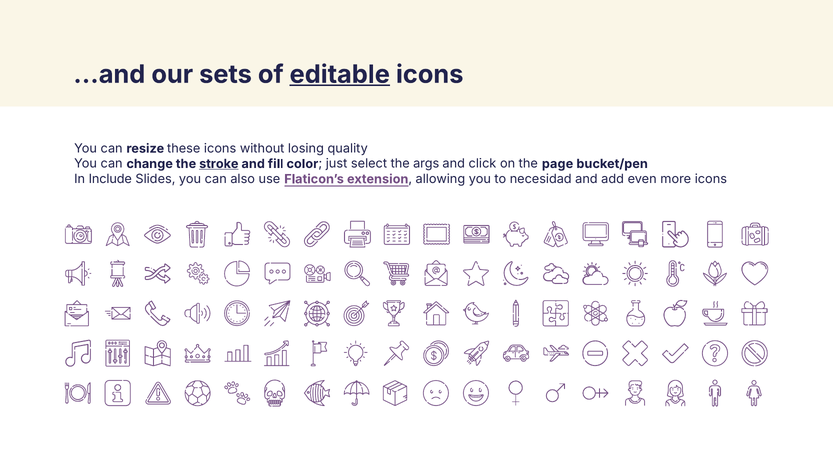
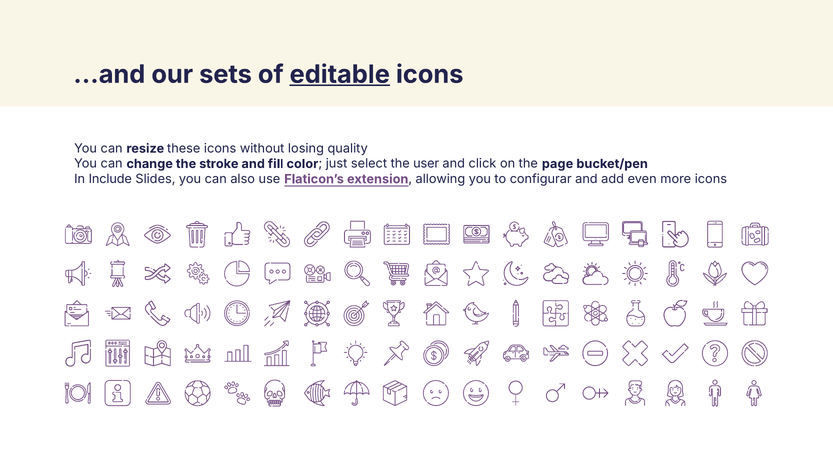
stroke underline: present -> none
args: args -> user
necesidad: necesidad -> configurar
